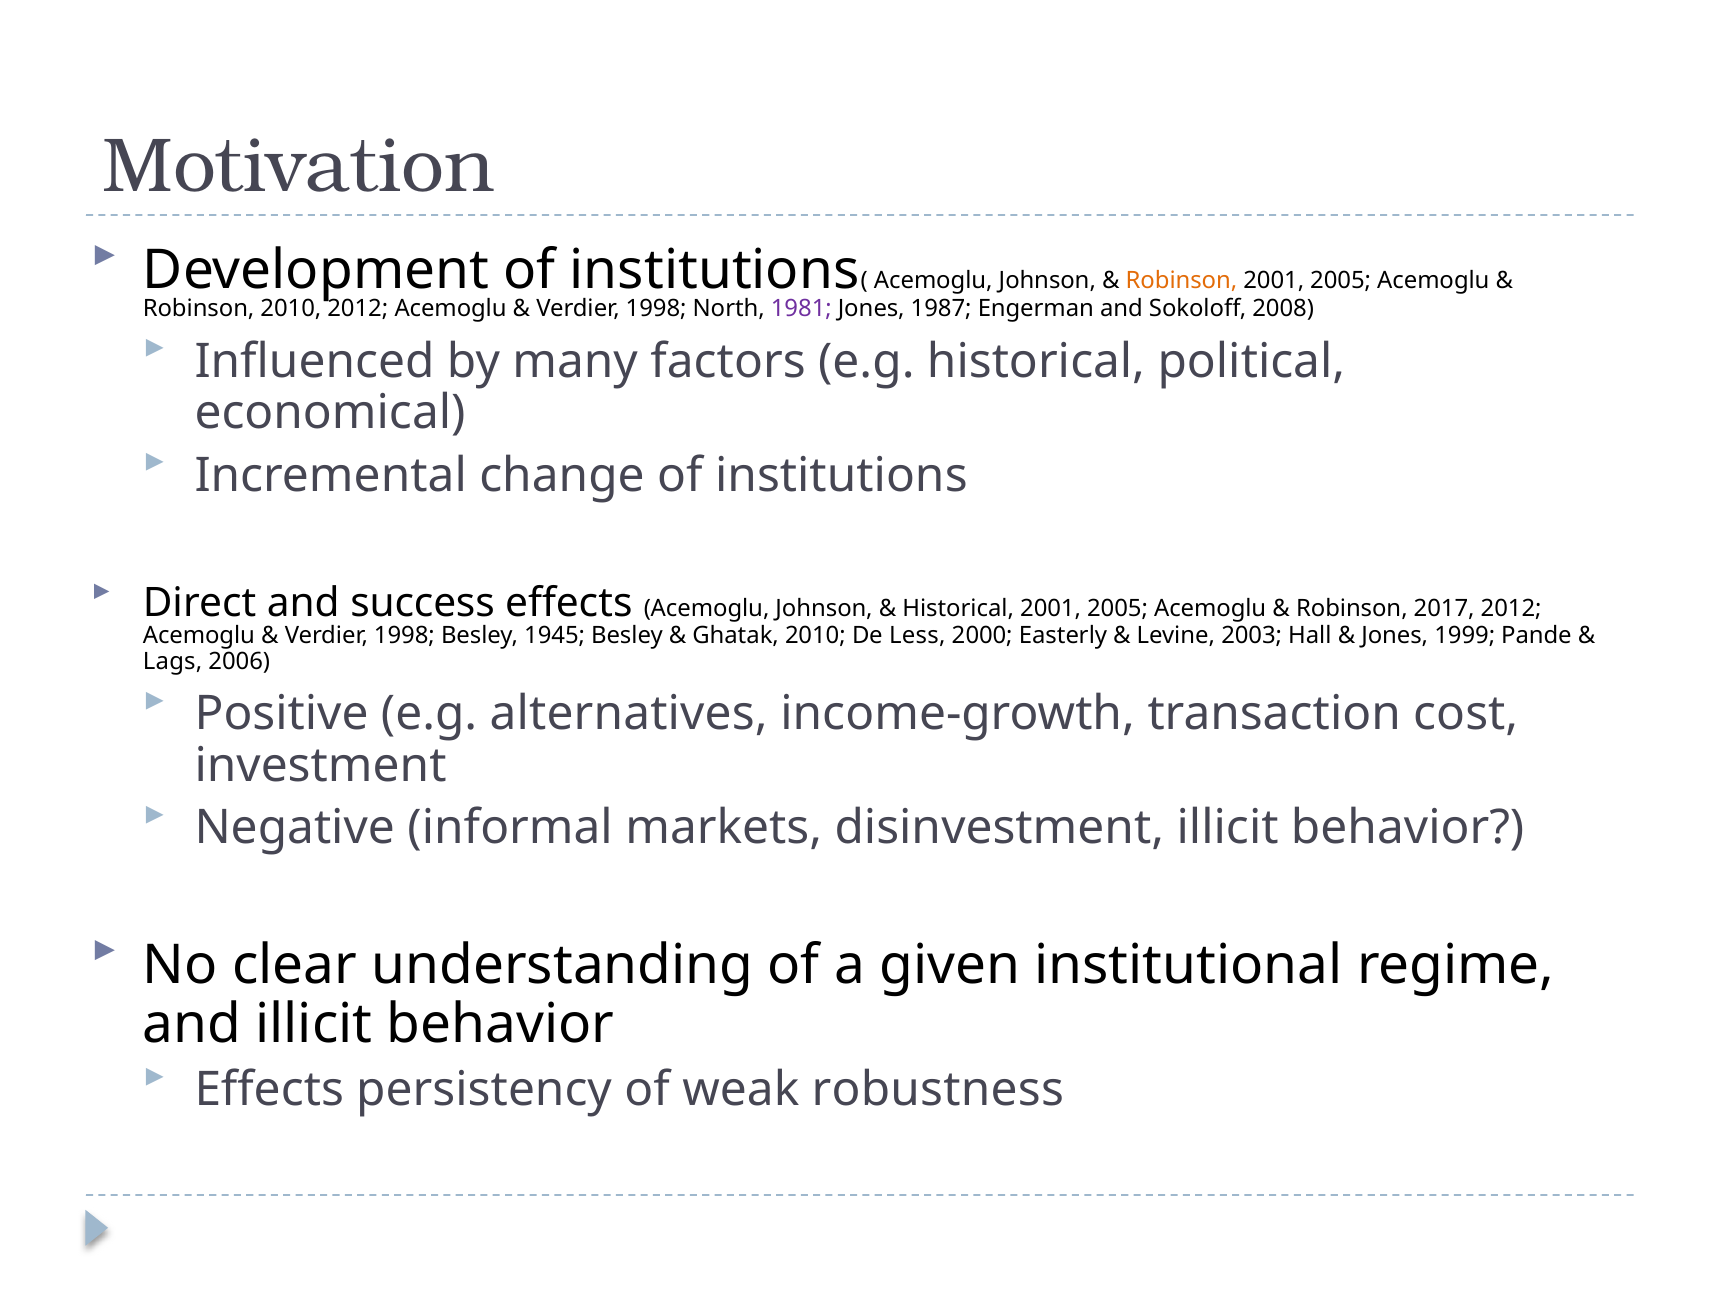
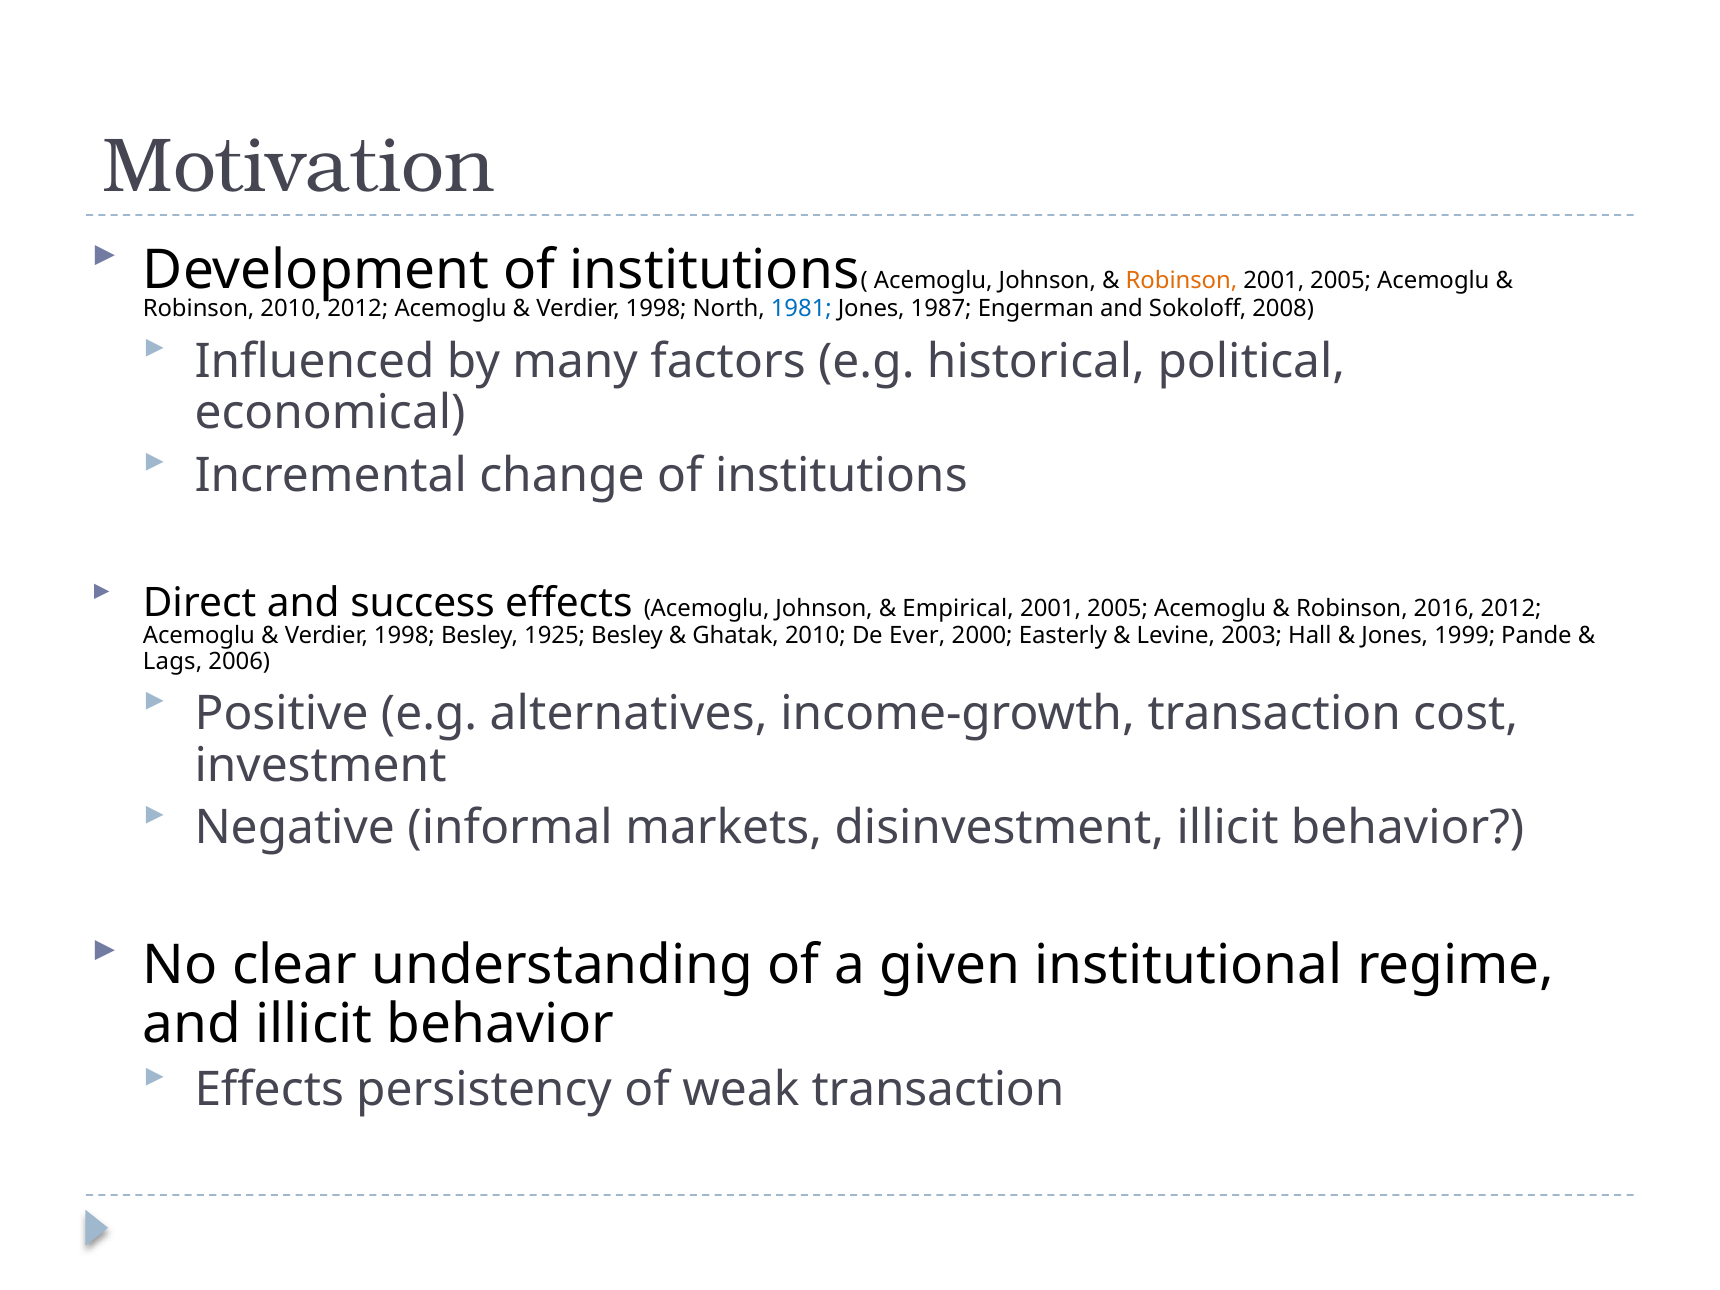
1981 colour: purple -> blue
Historical at (958, 609): Historical -> Empirical
2017: 2017 -> 2016
1945: 1945 -> 1925
Less: Less -> Ever
weak robustness: robustness -> transaction
